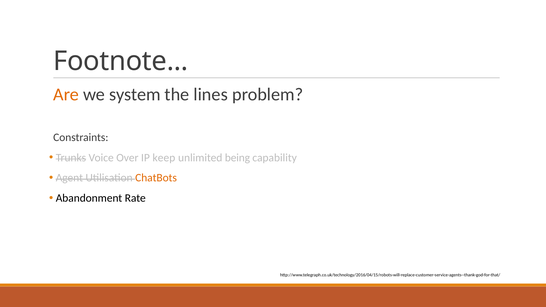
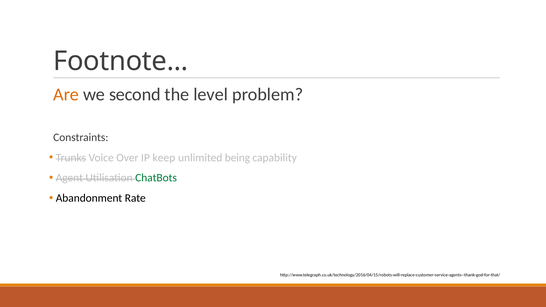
system: system -> second
lines: lines -> level
ChatBots colour: orange -> green
